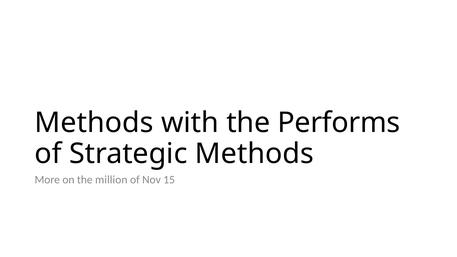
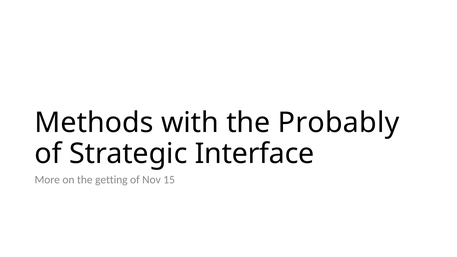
Performs: Performs -> Probably
Strategic Methods: Methods -> Interface
million: million -> getting
